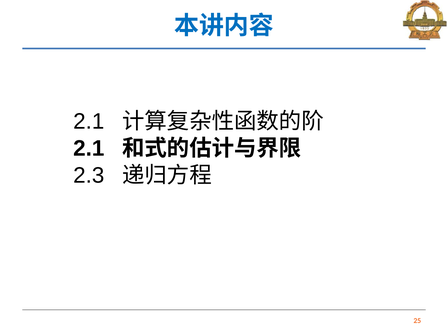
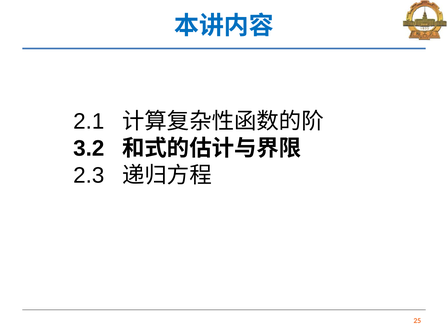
2.1 at (89, 148): 2.1 -> 3.2
